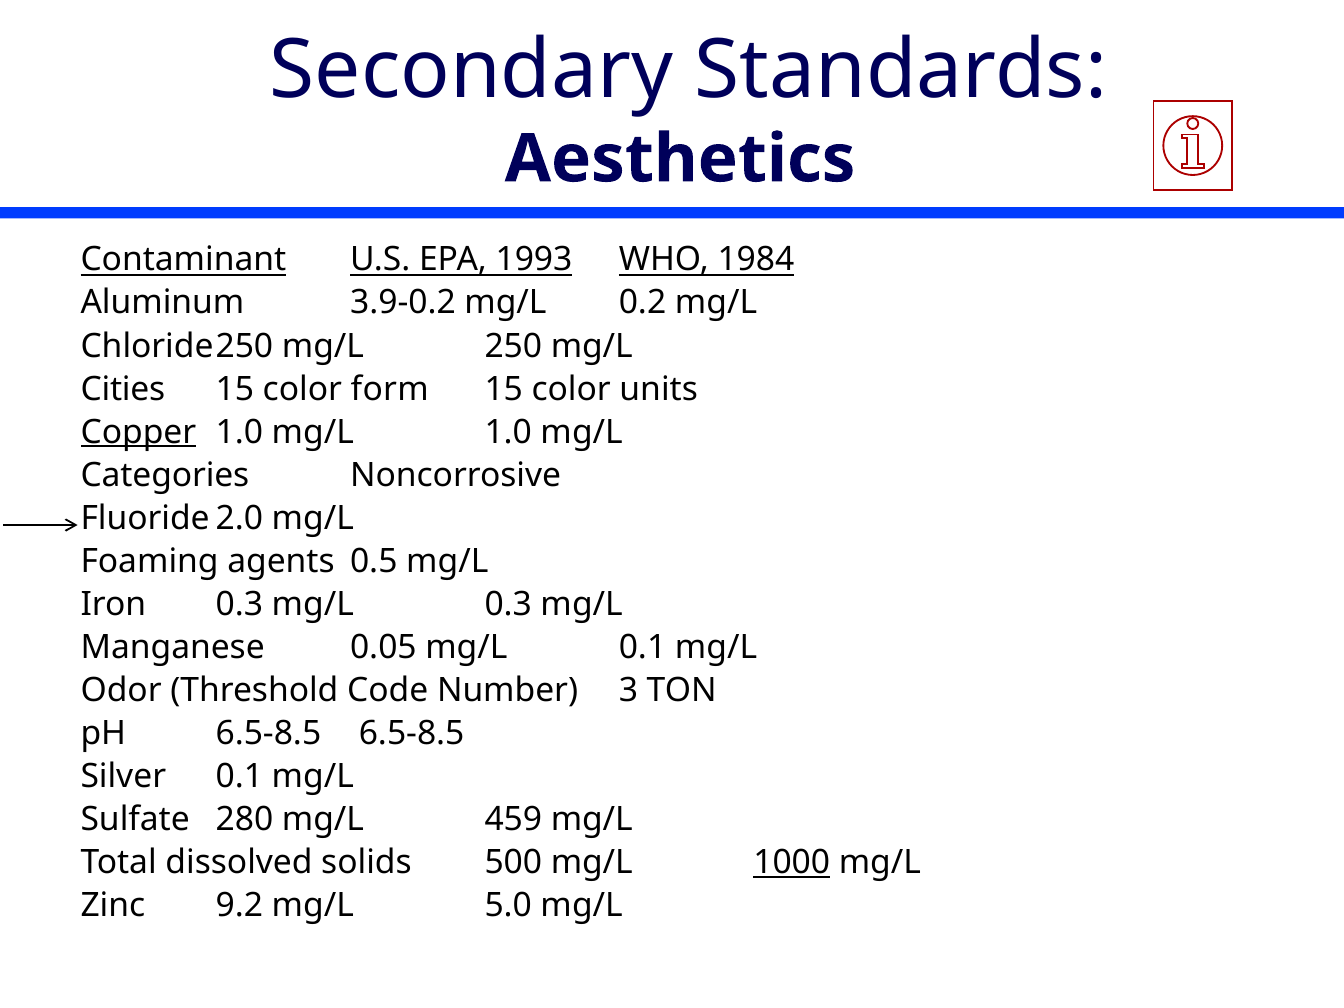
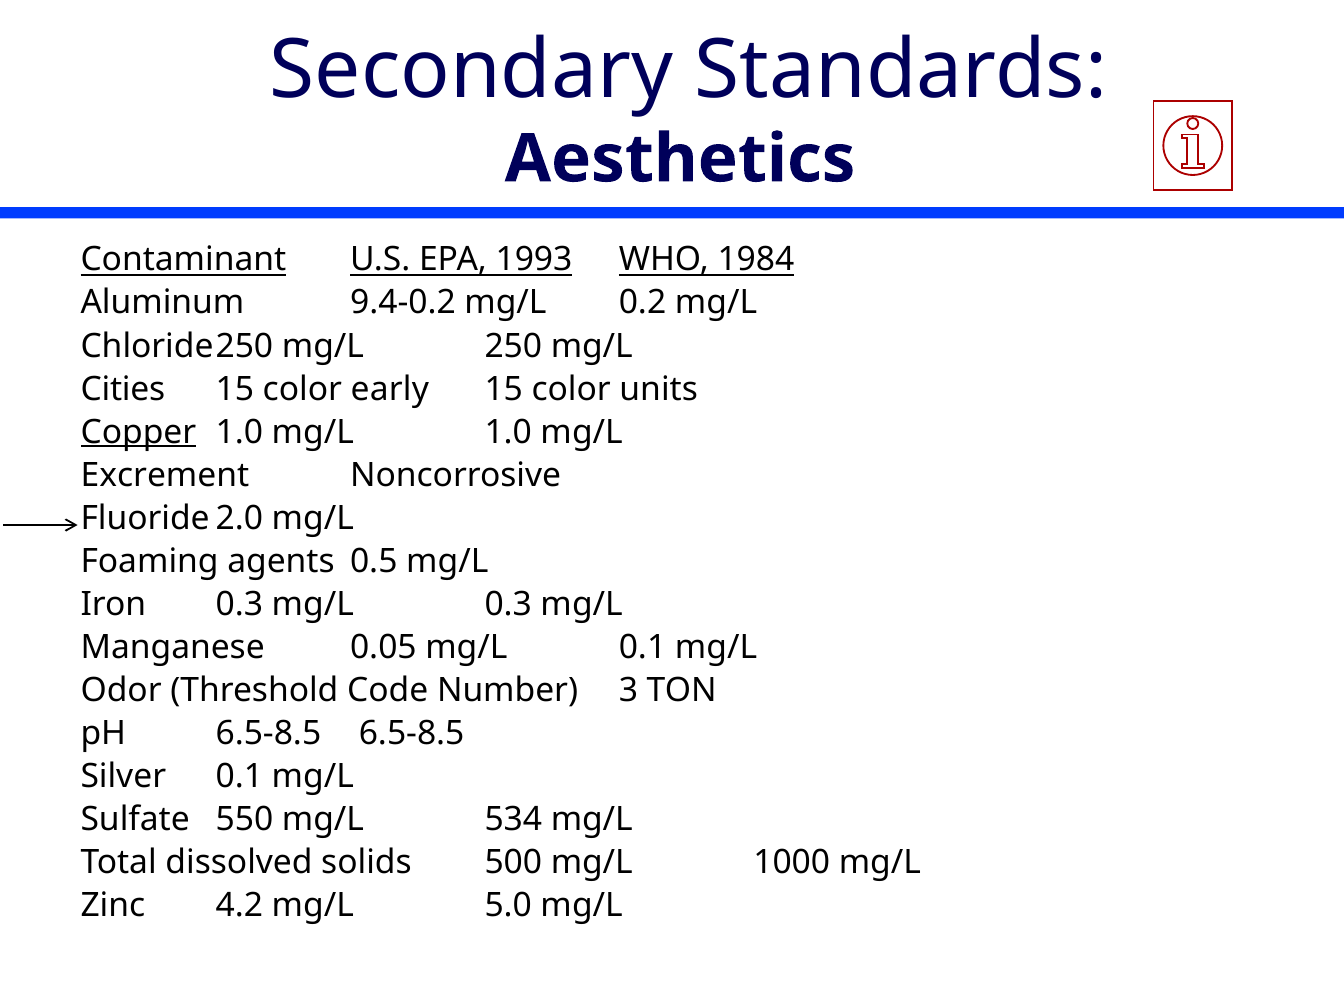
3.9-0.2: 3.9-0.2 -> 9.4-0.2
form: form -> early
Categories: Categories -> Excrement
280: 280 -> 550
459: 459 -> 534
1000 underline: present -> none
9.2: 9.2 -> 4.2
